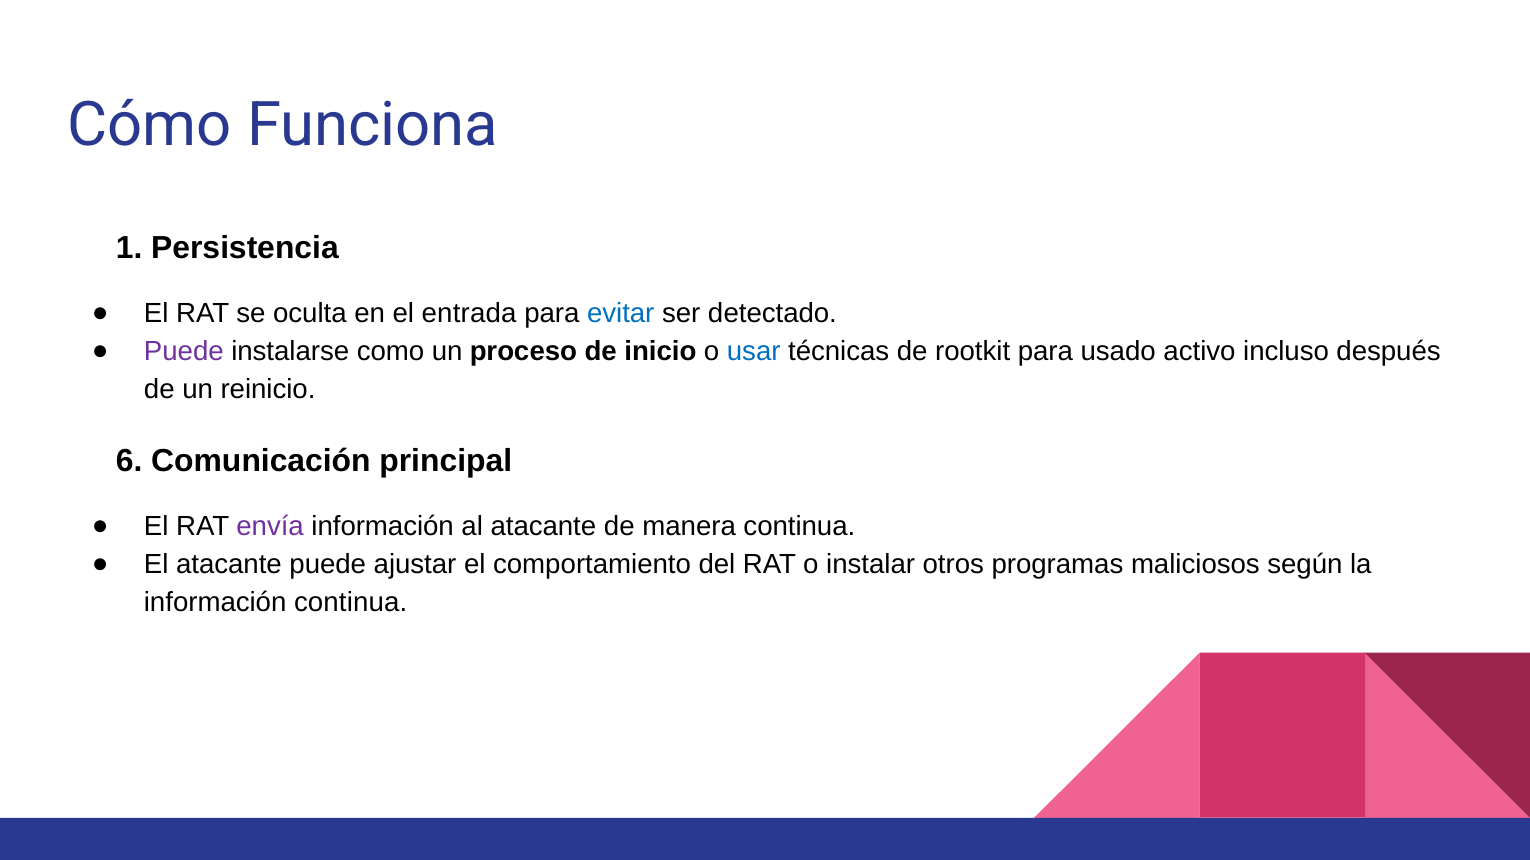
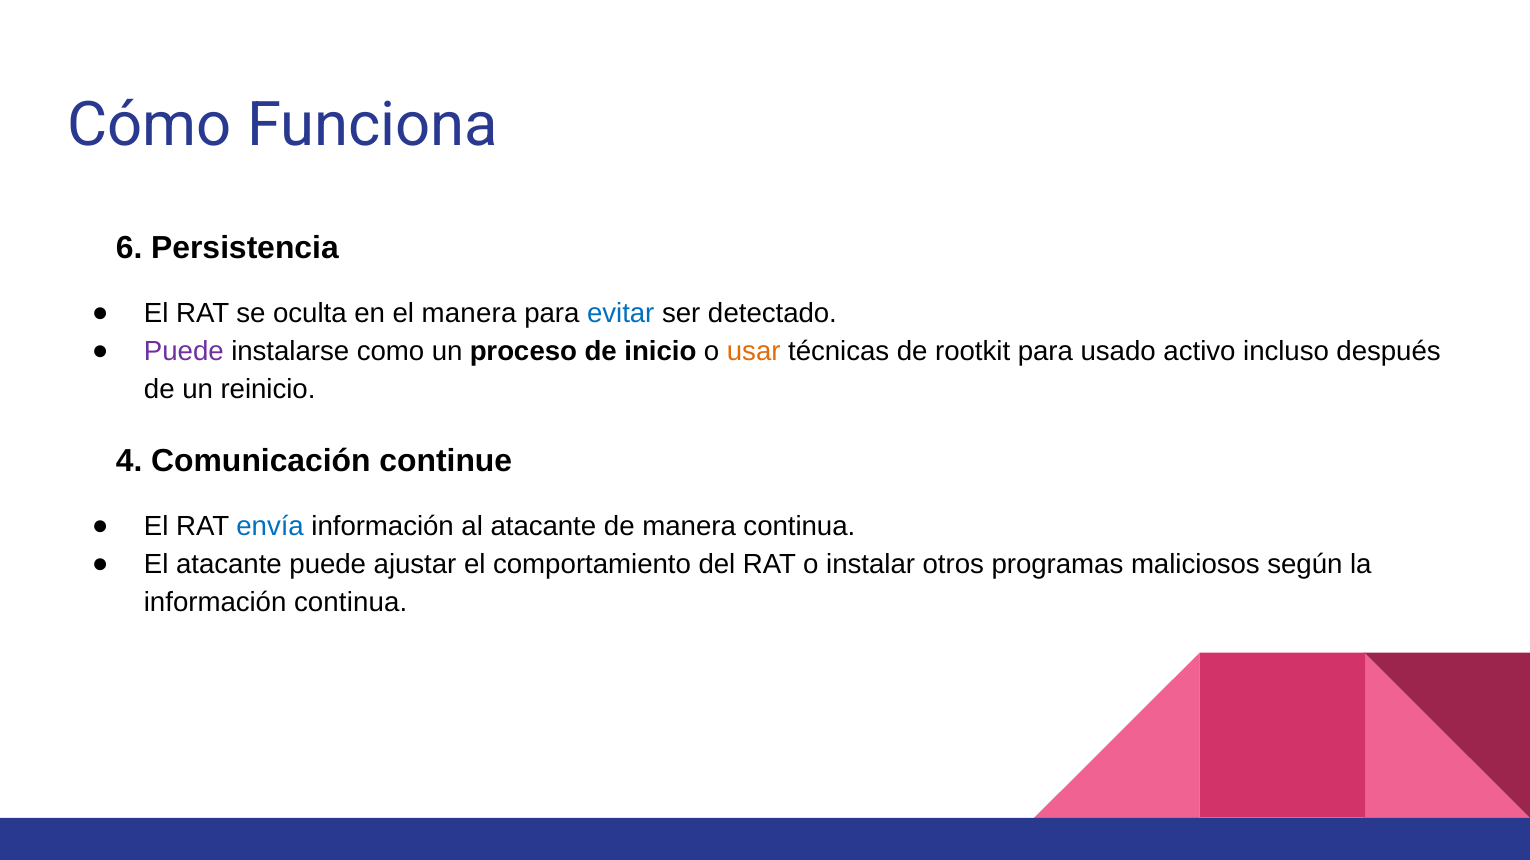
1: 1 -> 6
el entrada: entrada -> manera
usar colour: blue -> orange
6: 6 -> 4
principal: principal -> continue
envía colour: purple -> blue
